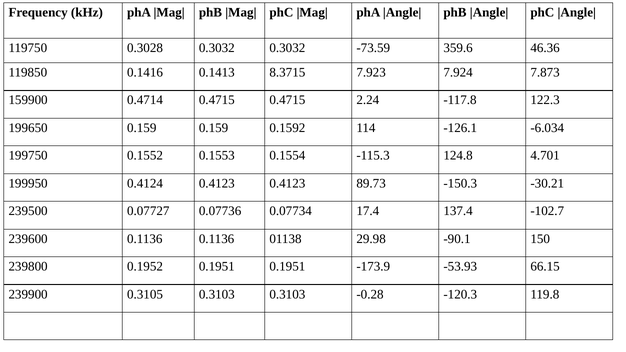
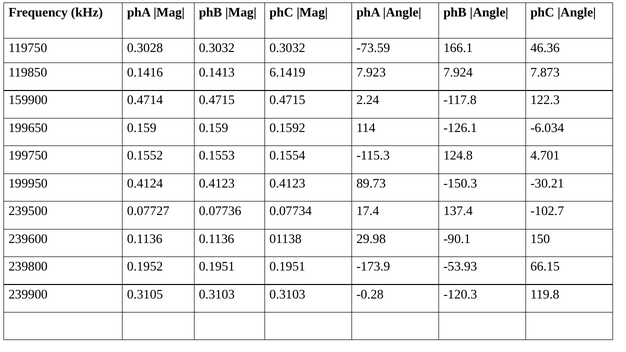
359.6: 359.6 -> 166.1
8.3715: 8.3715 -> 6.1419
